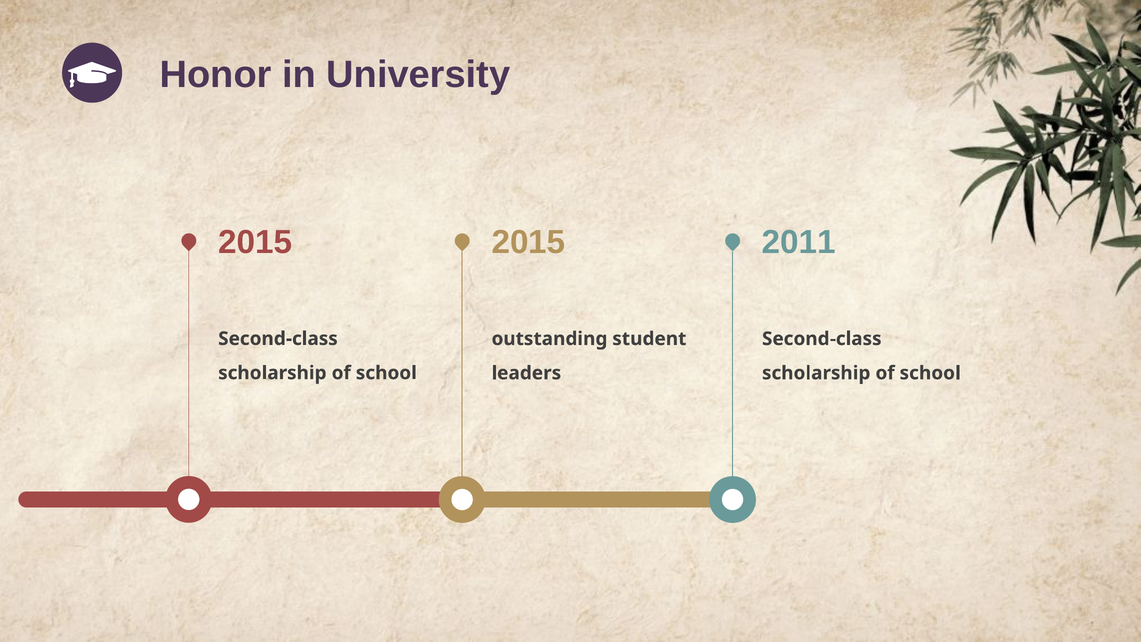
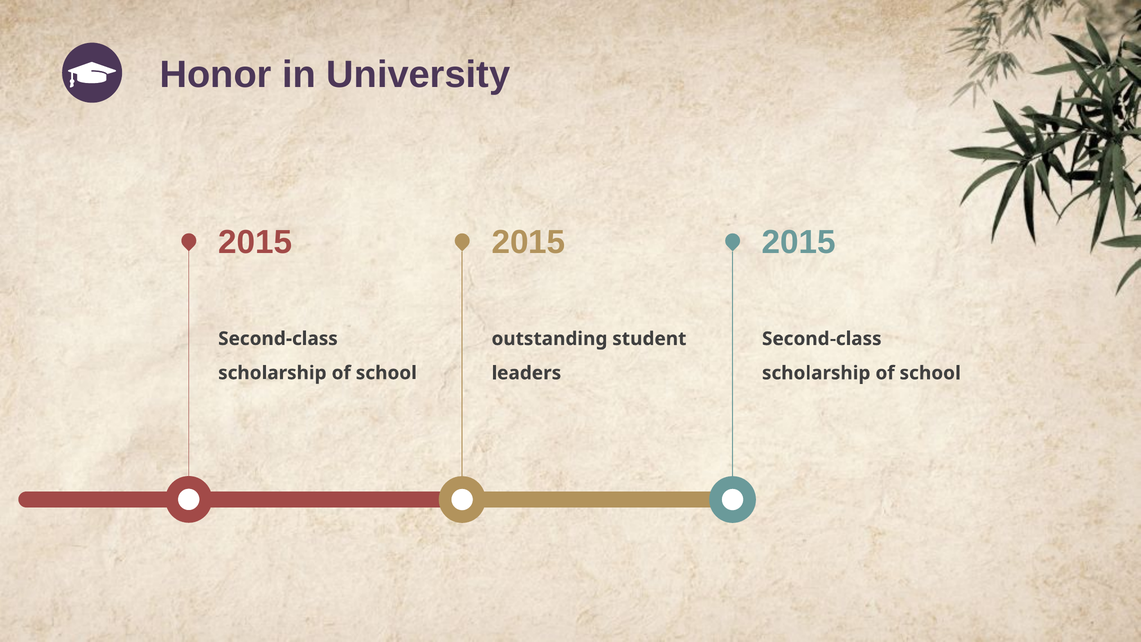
2011 at (799, 242): 2011 -> 2015
